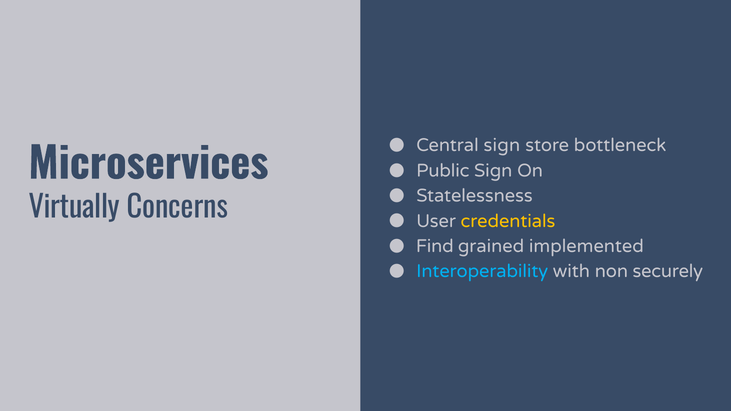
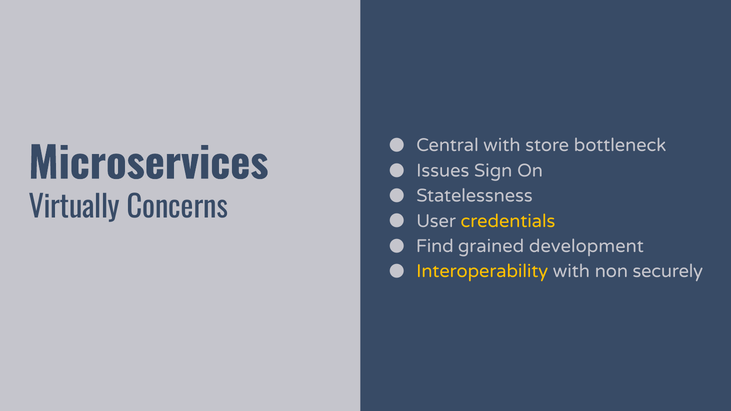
Central sign: sign -> with
Public: Public -> Issues
implemented: implemented -> development
Interoperability colour: light blue -> yellow
